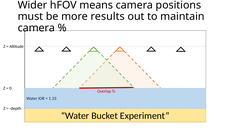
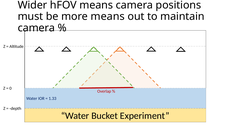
more results: results -> means
